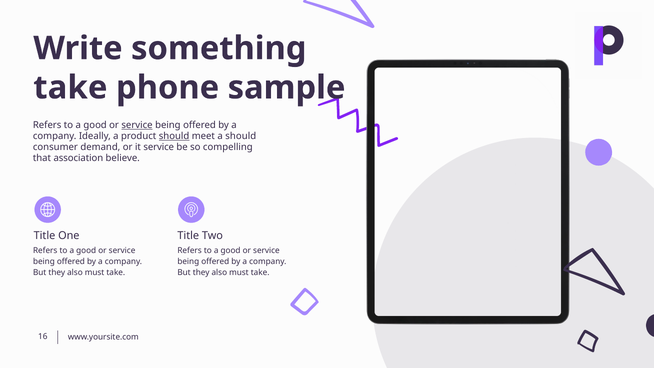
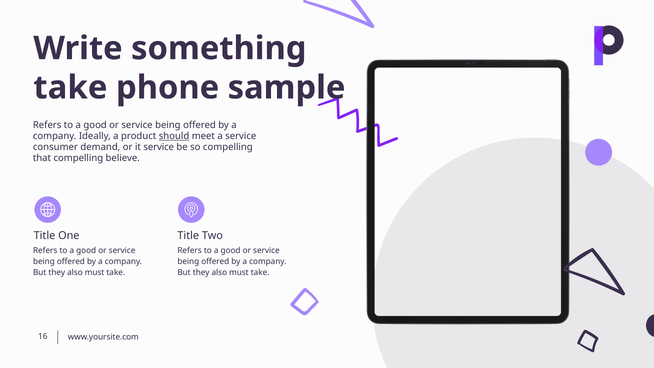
service at (137, 125) underline: present -> none
a should: should -> service
that association: association -> compelling
